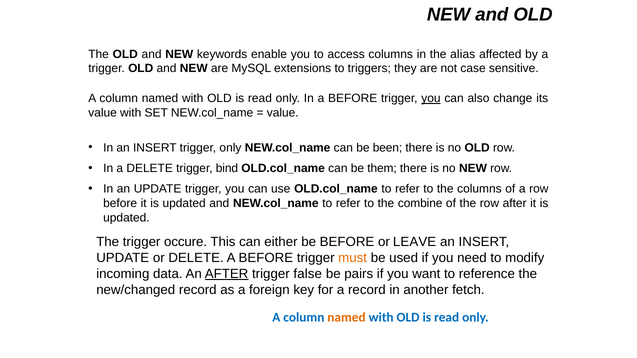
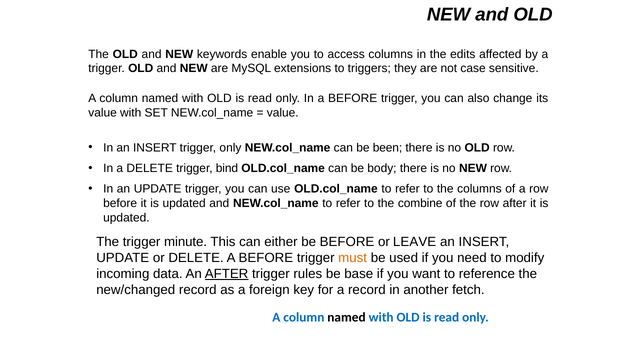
alias: alias -> edits
you at (431, 99) underline: present -> none
them: them -> body
occure: occure -> minute
false: false -> rules
pairs: pairs -> base
named at (347, 318) colour: orange -> black
